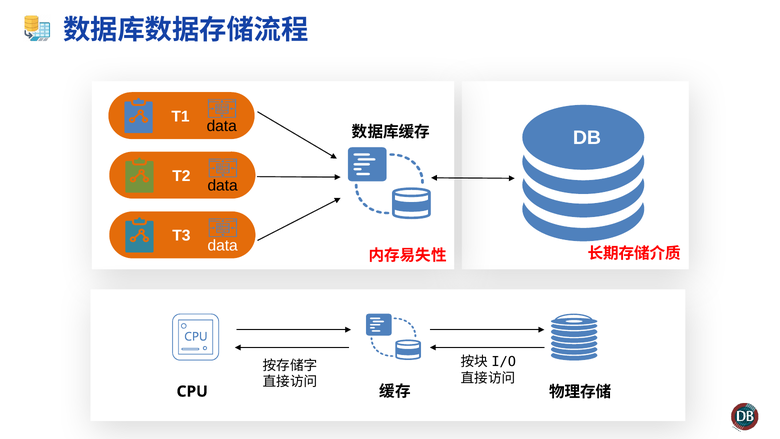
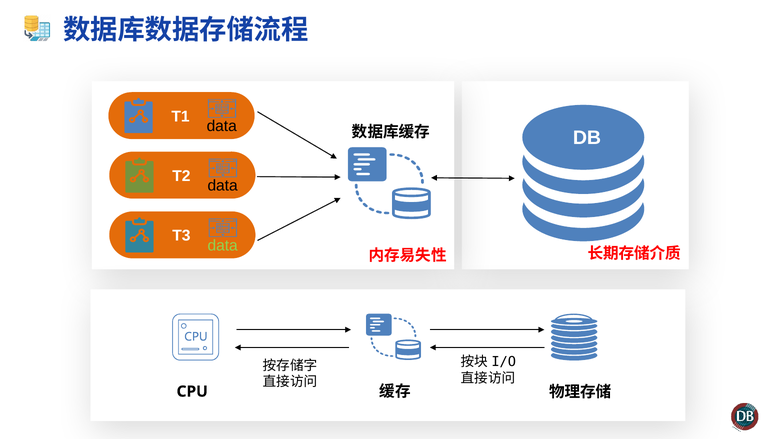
data at (223, 245) colour: white -> light green
